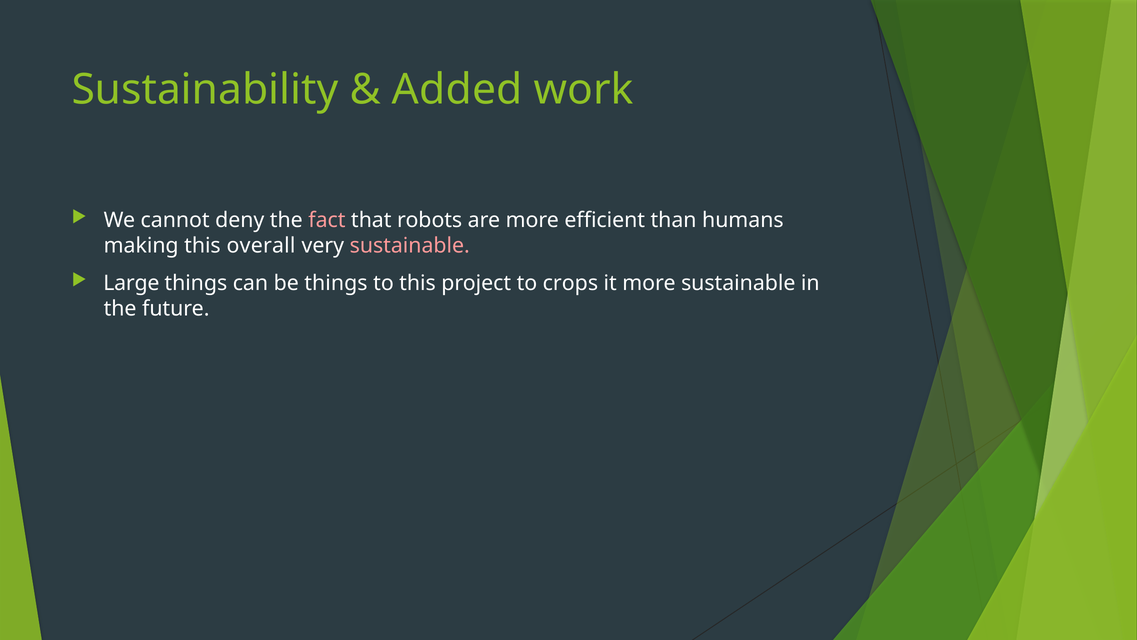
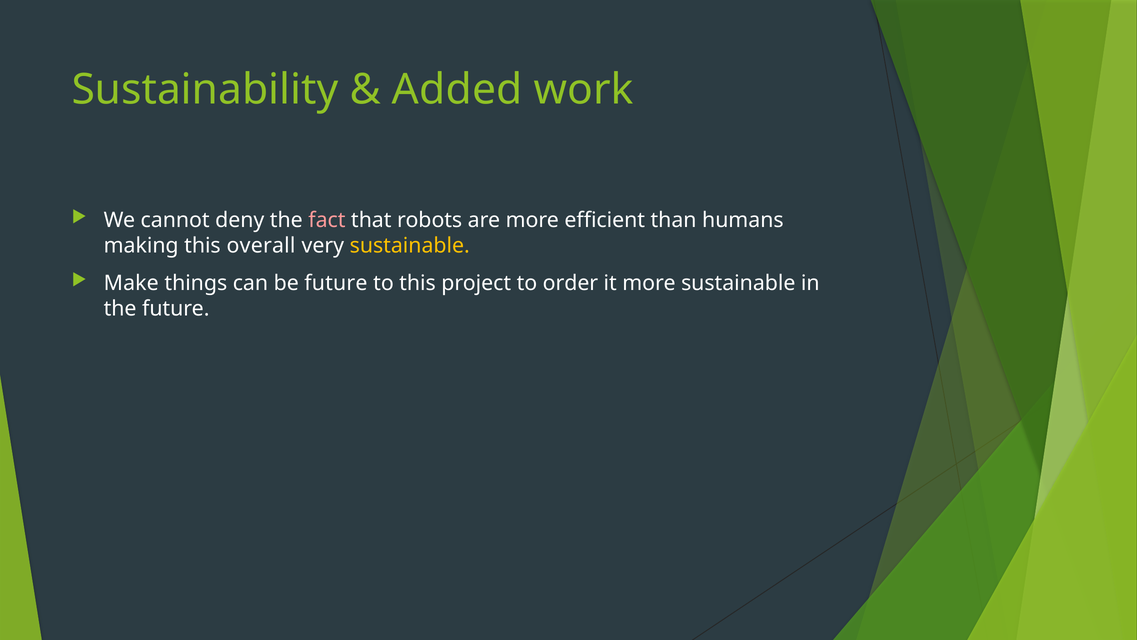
sustainable at (410, 246) colour: pink -> yellow
Large: Large -> Make
be things: things -> future
crops: crops -> order
